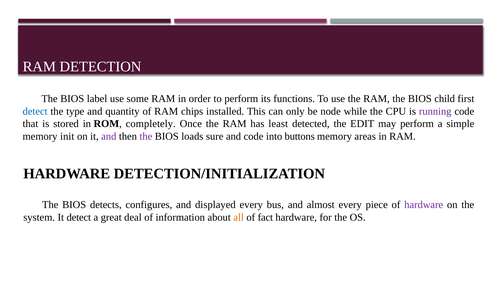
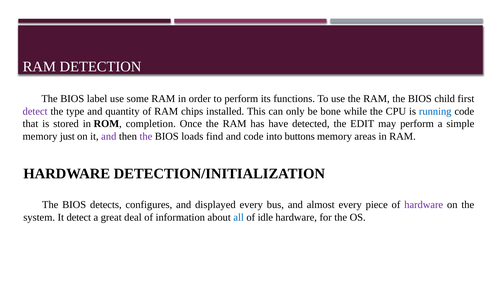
detect at (35, 111) colour: blue -> purple
node: node -> bone
running colour: purple -> blue
completely: completely -> completion
least: least -> have
init: init -> just
sure: sure -> find
all colour: orange -> blue
fact: fact -> idle
